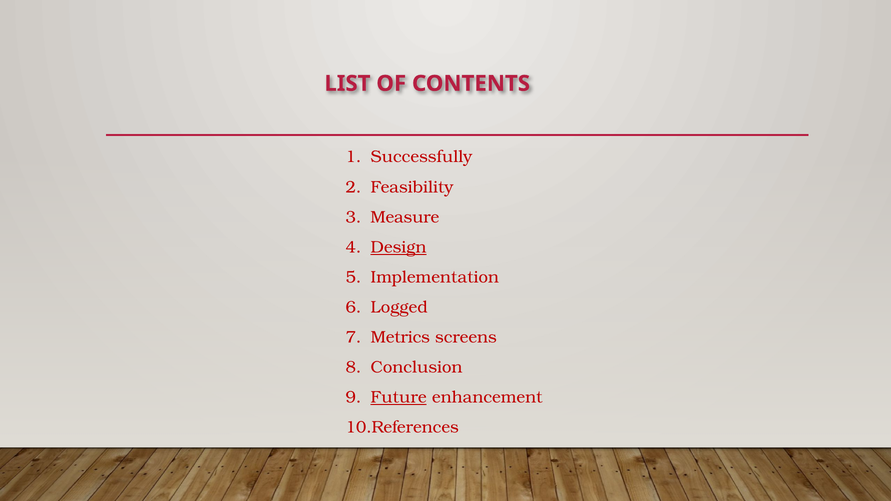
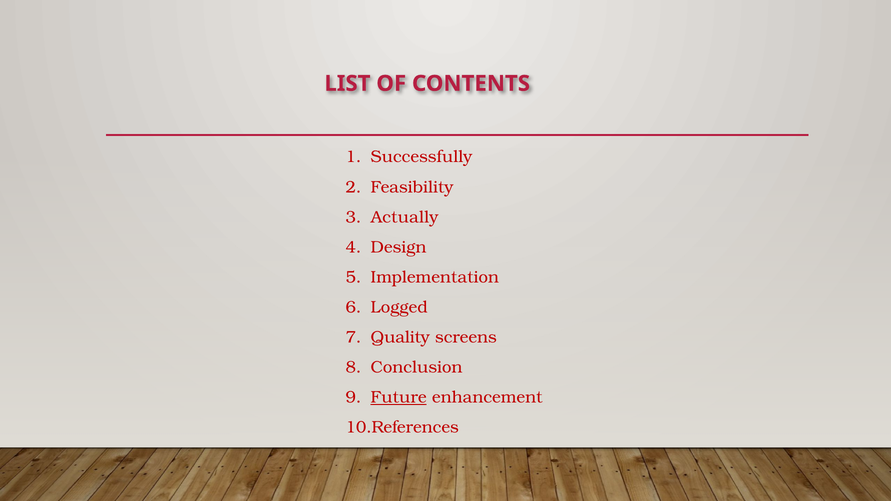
Measure: Measure -> Actually
Design underline: present -> none
Metrics: Metrics -> Quality
